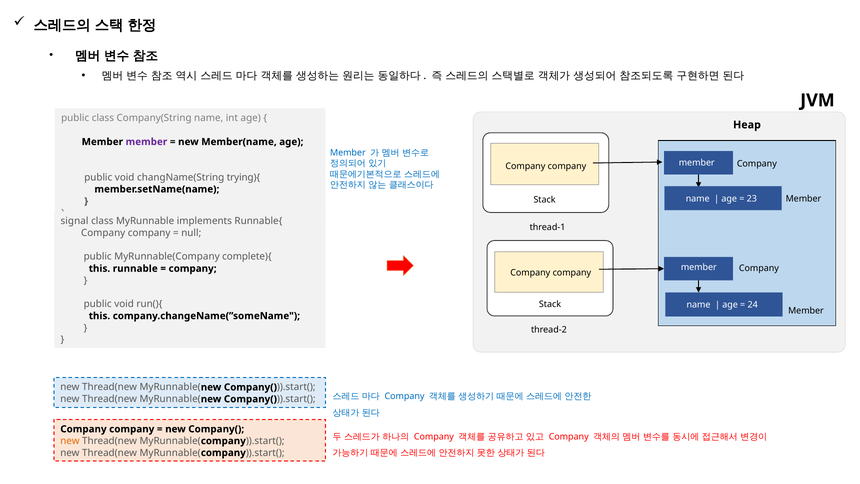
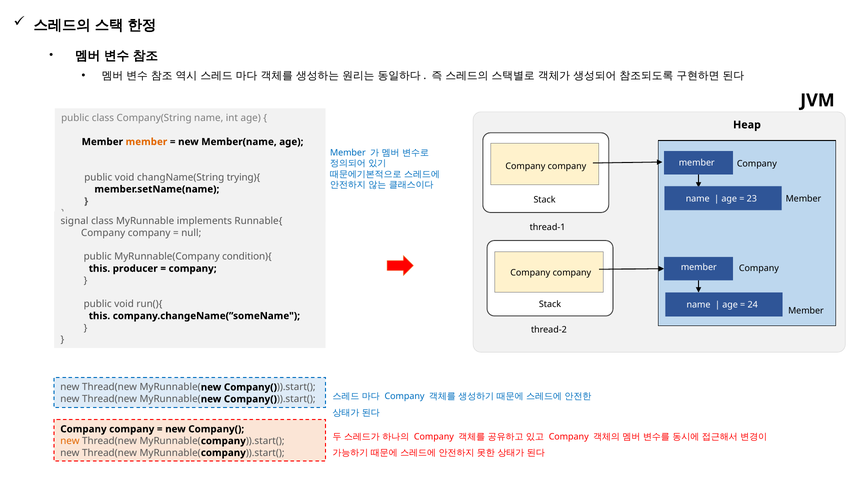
member at (146, 142) colour: purple -> orange
complete){: complete){ -> condition){
runnable: runnable -> producer
